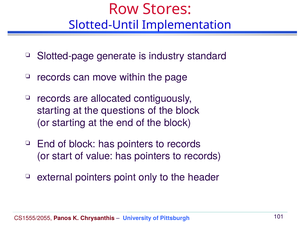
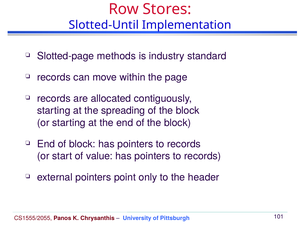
generate: generate -> methods
questions: questions -> spreading
